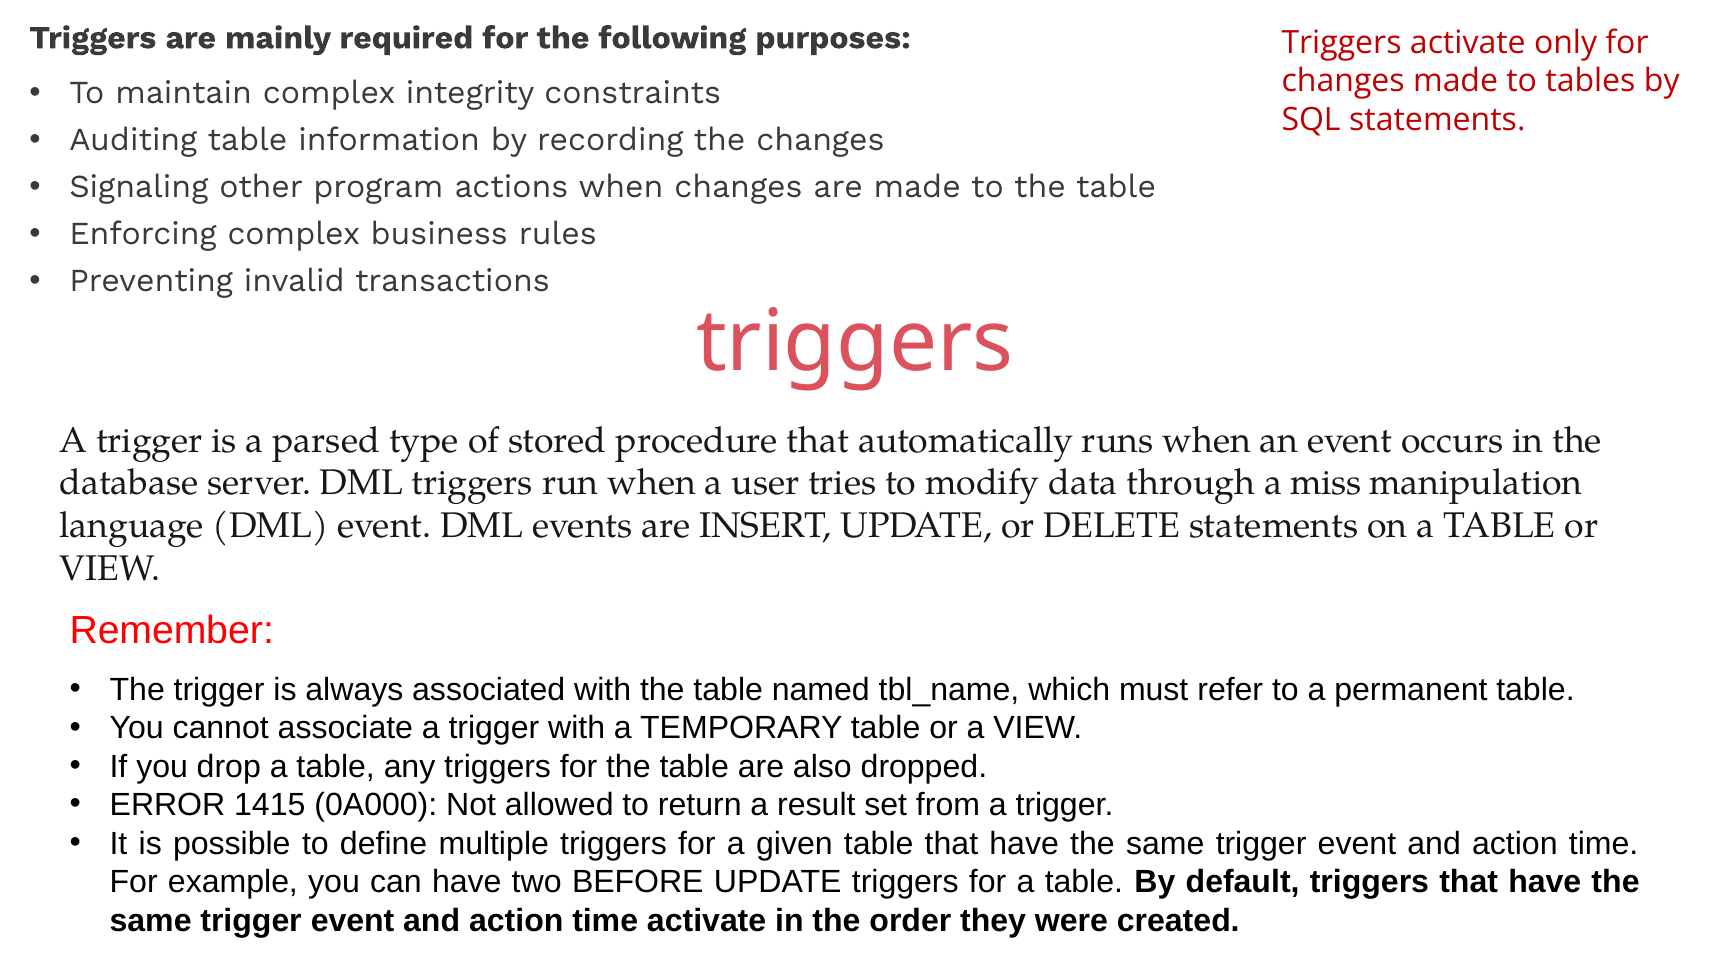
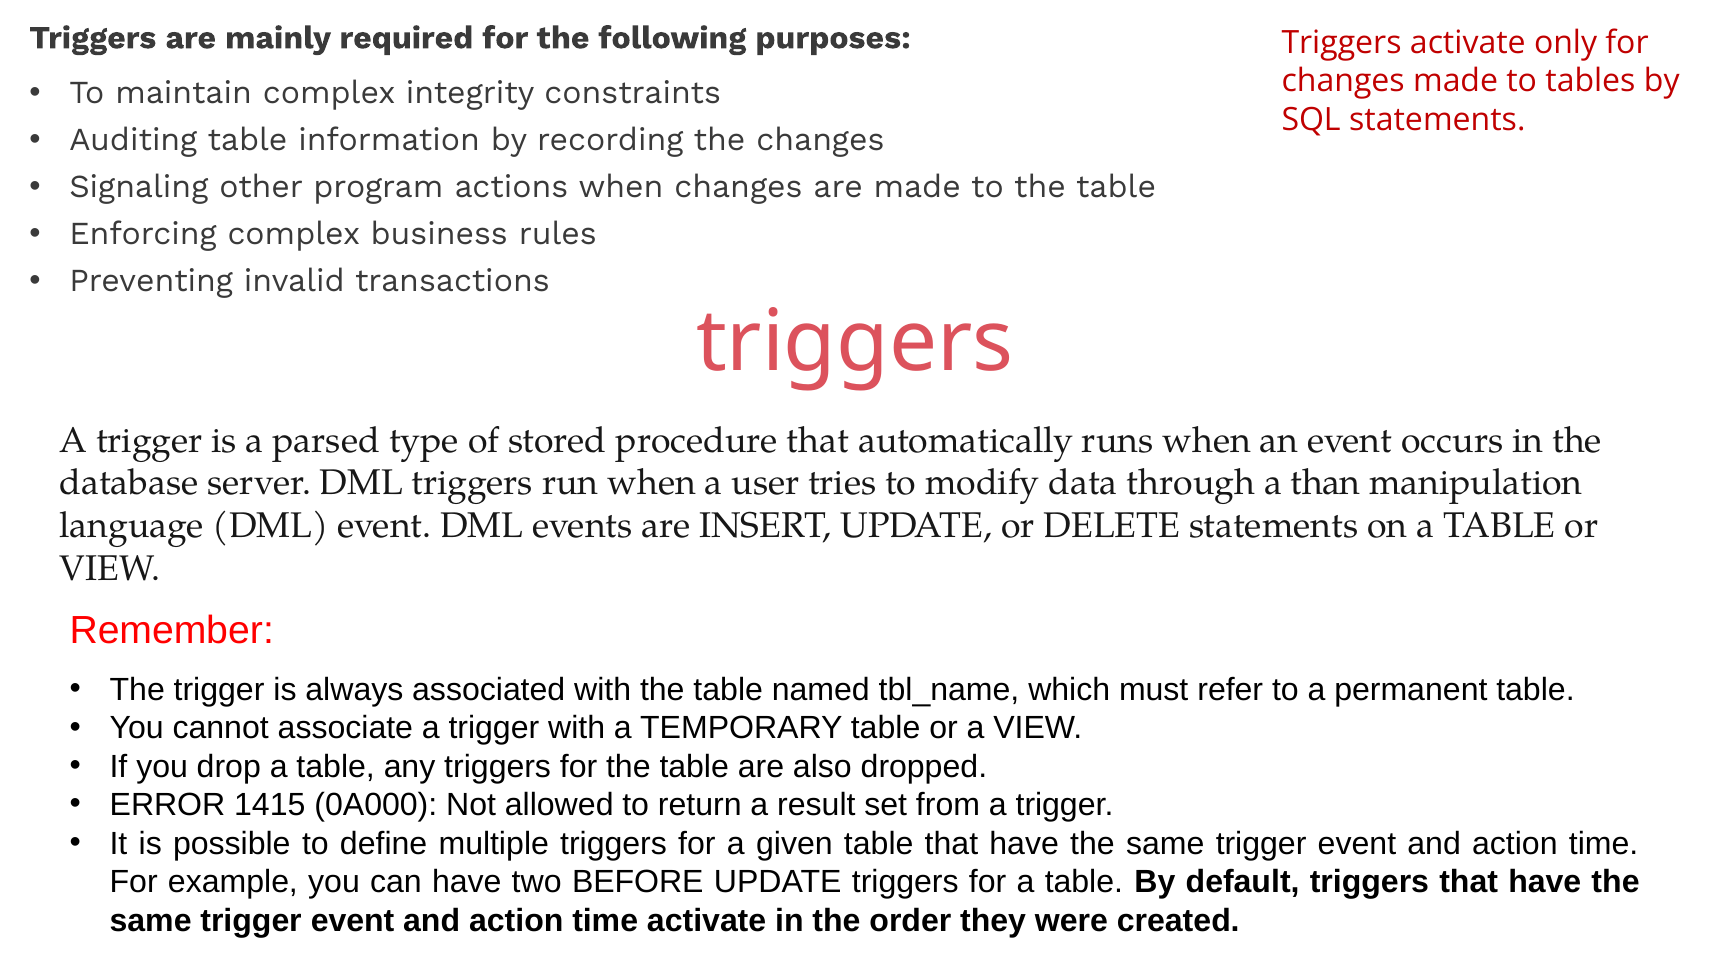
miss: miss -> than
